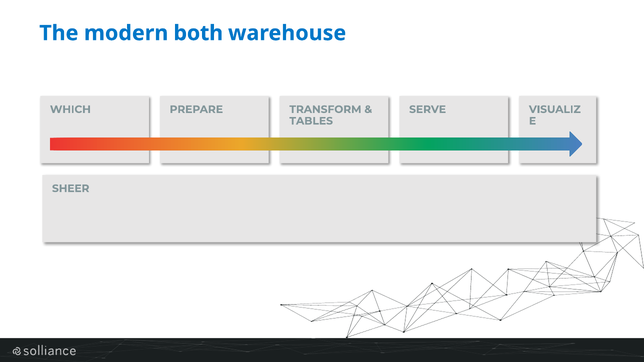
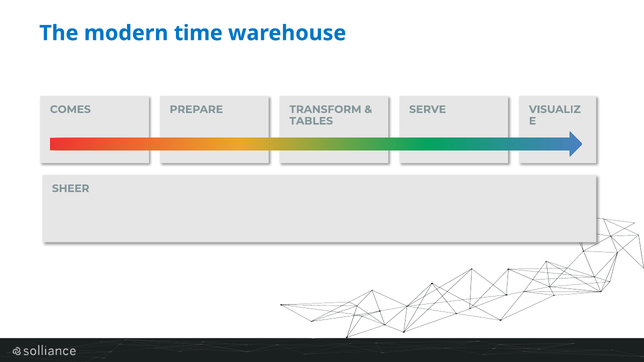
both: both -> time
WHICH: WHICH -> COMES
